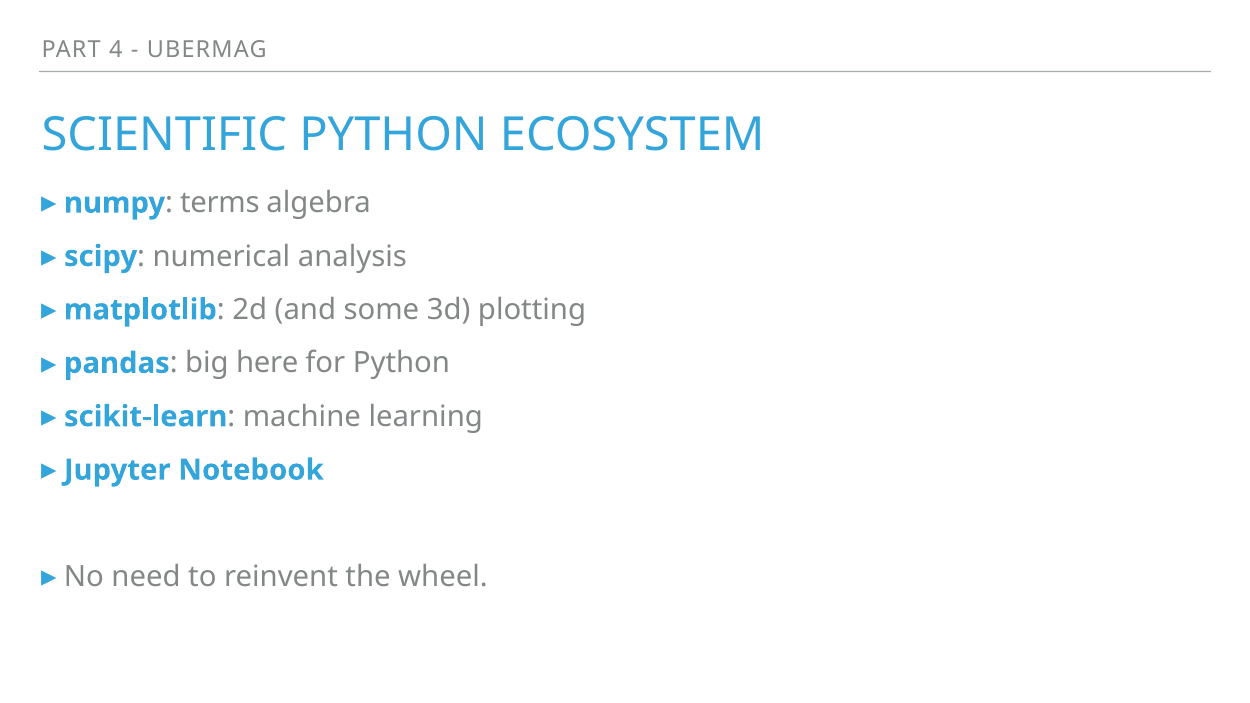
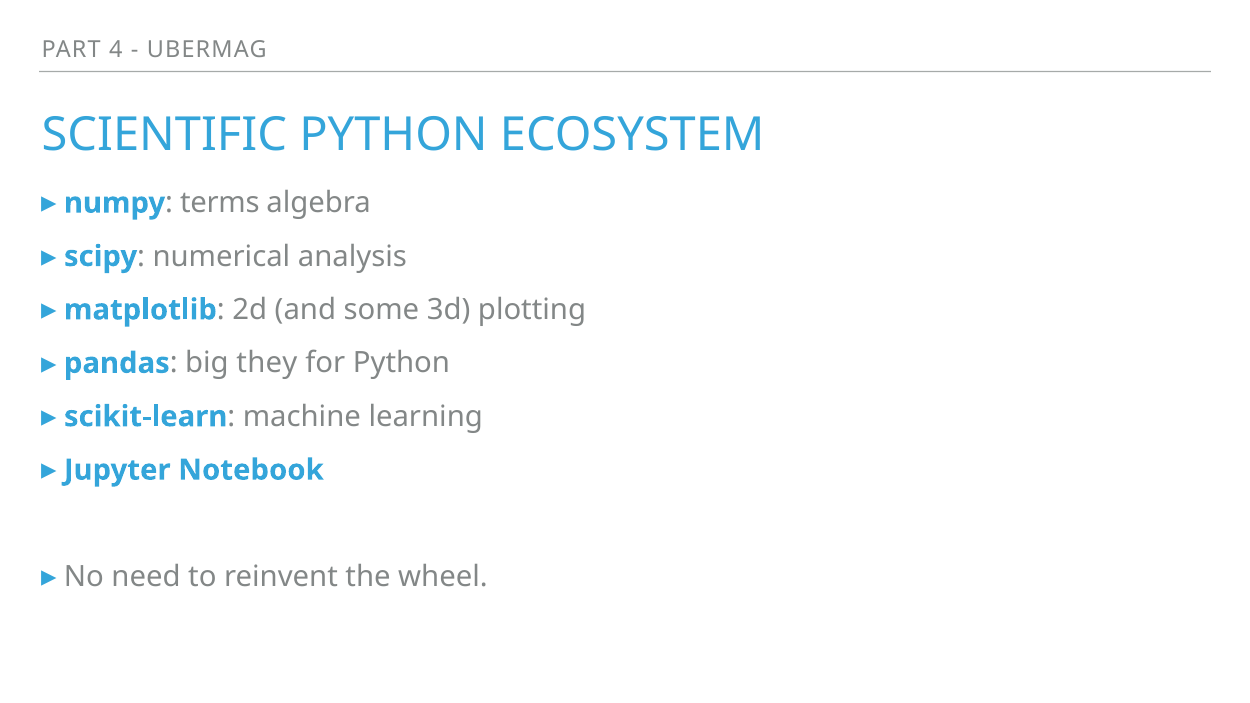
here: here -> they
